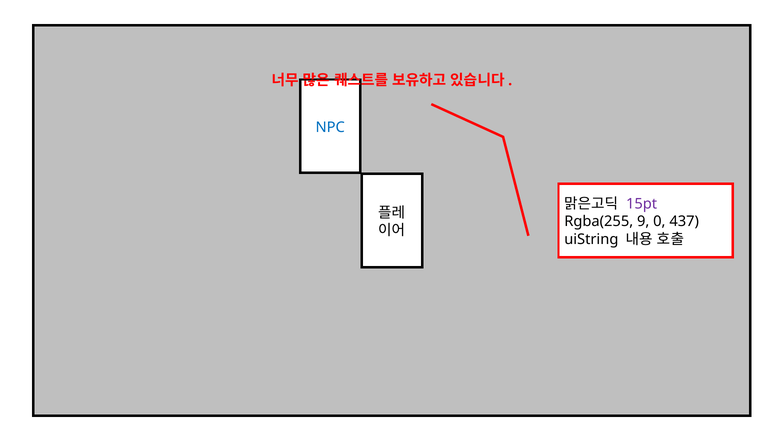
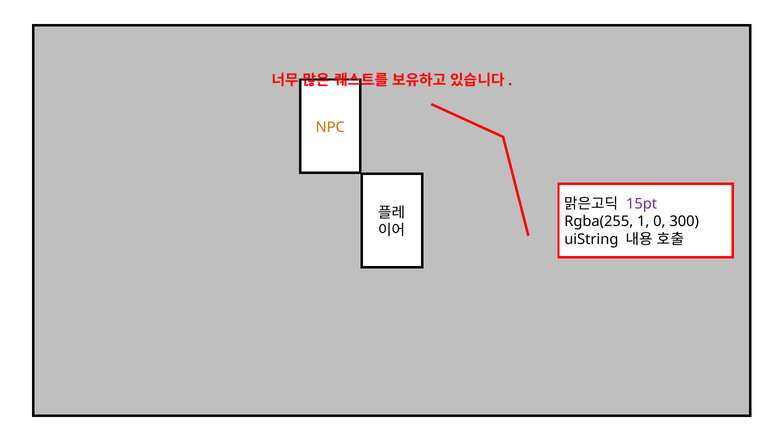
NPC colour: blue -> orange
9: 9 -> 1
437: 437 -> 300
